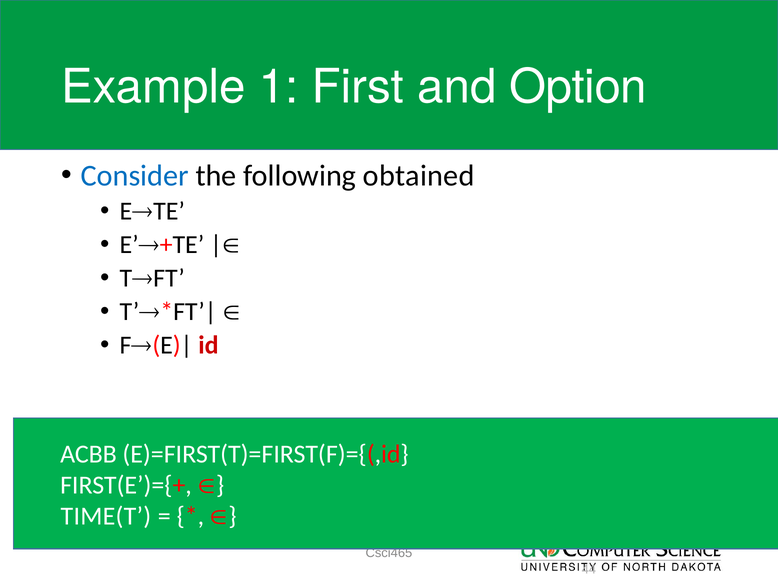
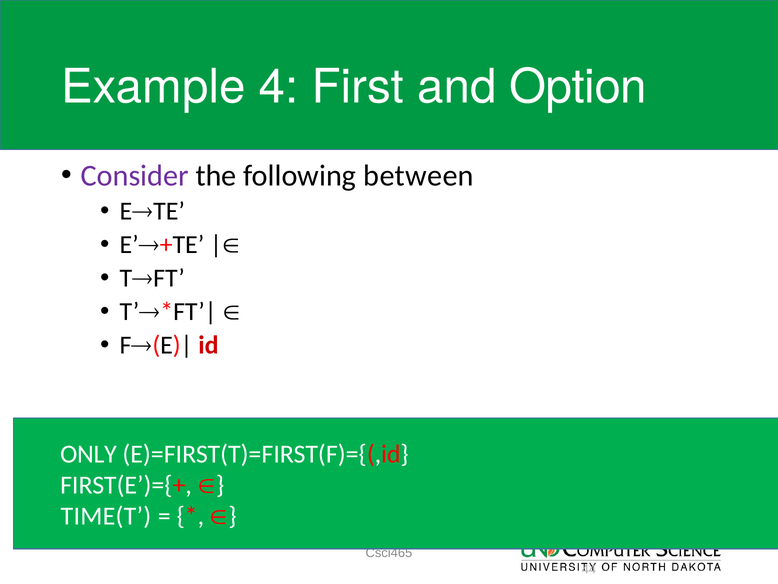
1: 1 -> 4
Consider colour: blue -> purple
obtained: obtained -> between
ACBB: ACBB -> ONLY
